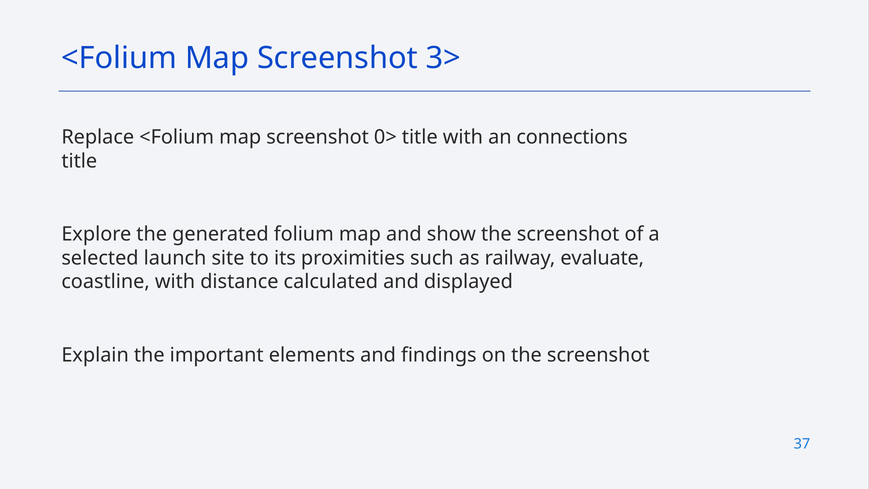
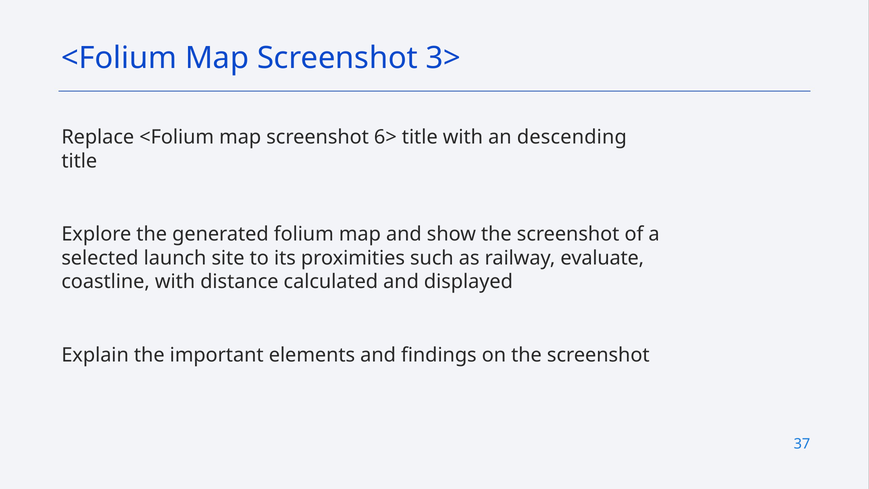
0>: 0> -> 6>
connections: connections -> descending
